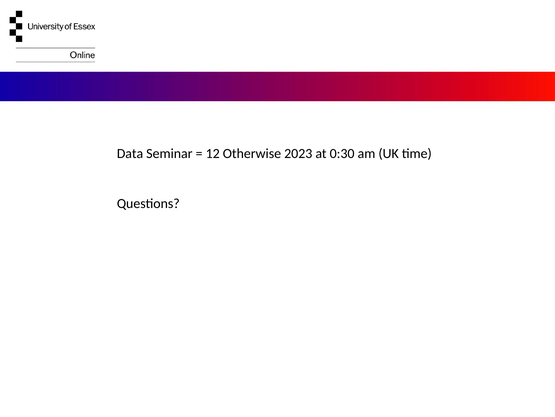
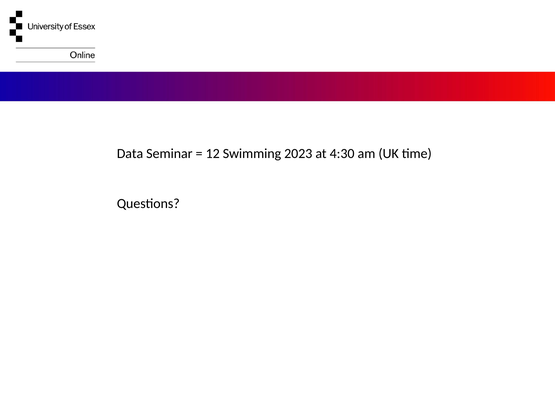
Otherwise: Otherwise -> Swimming
0:30: 0:30 -> 4:30
